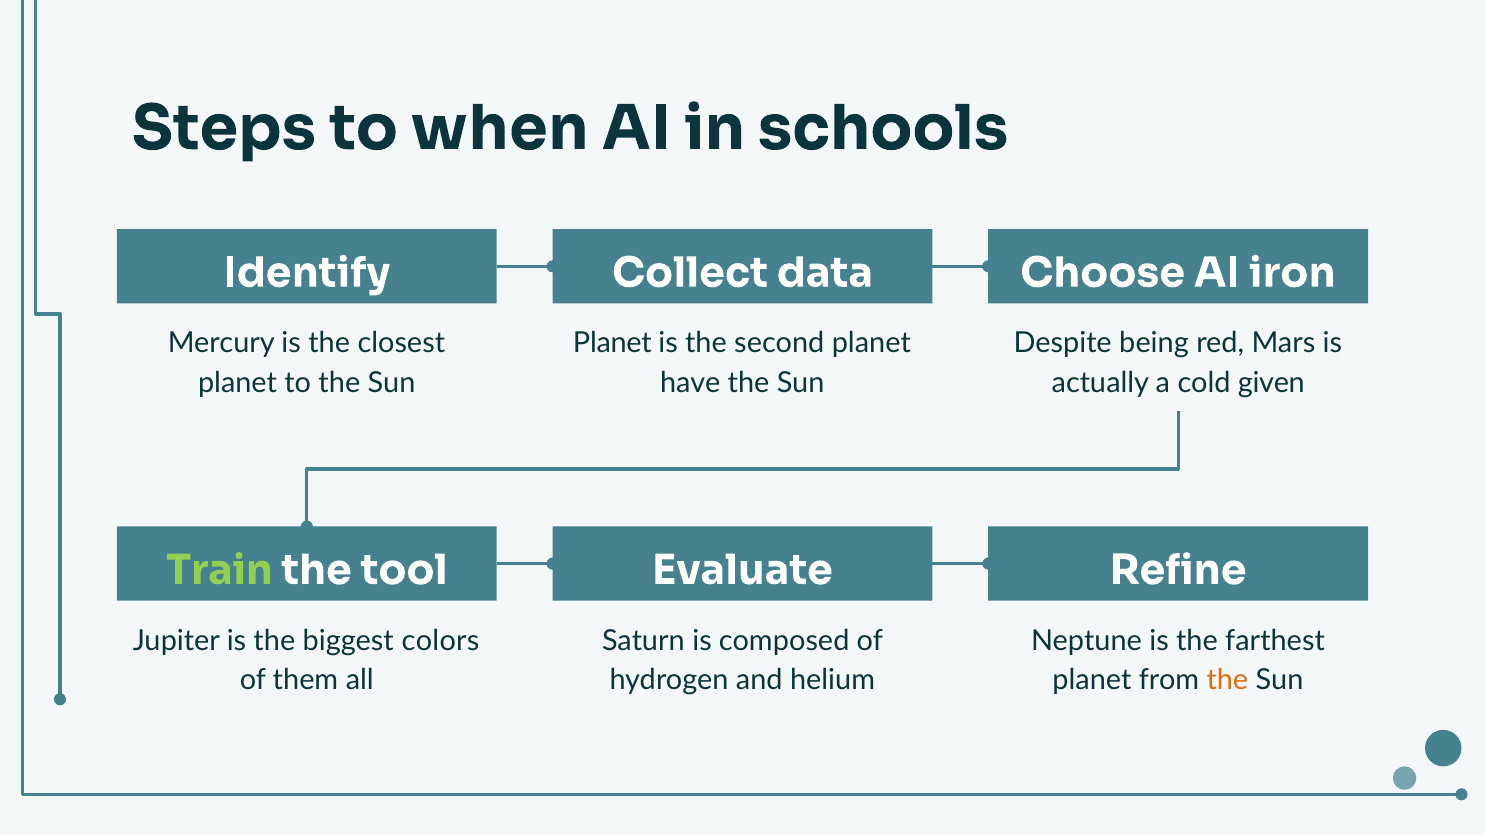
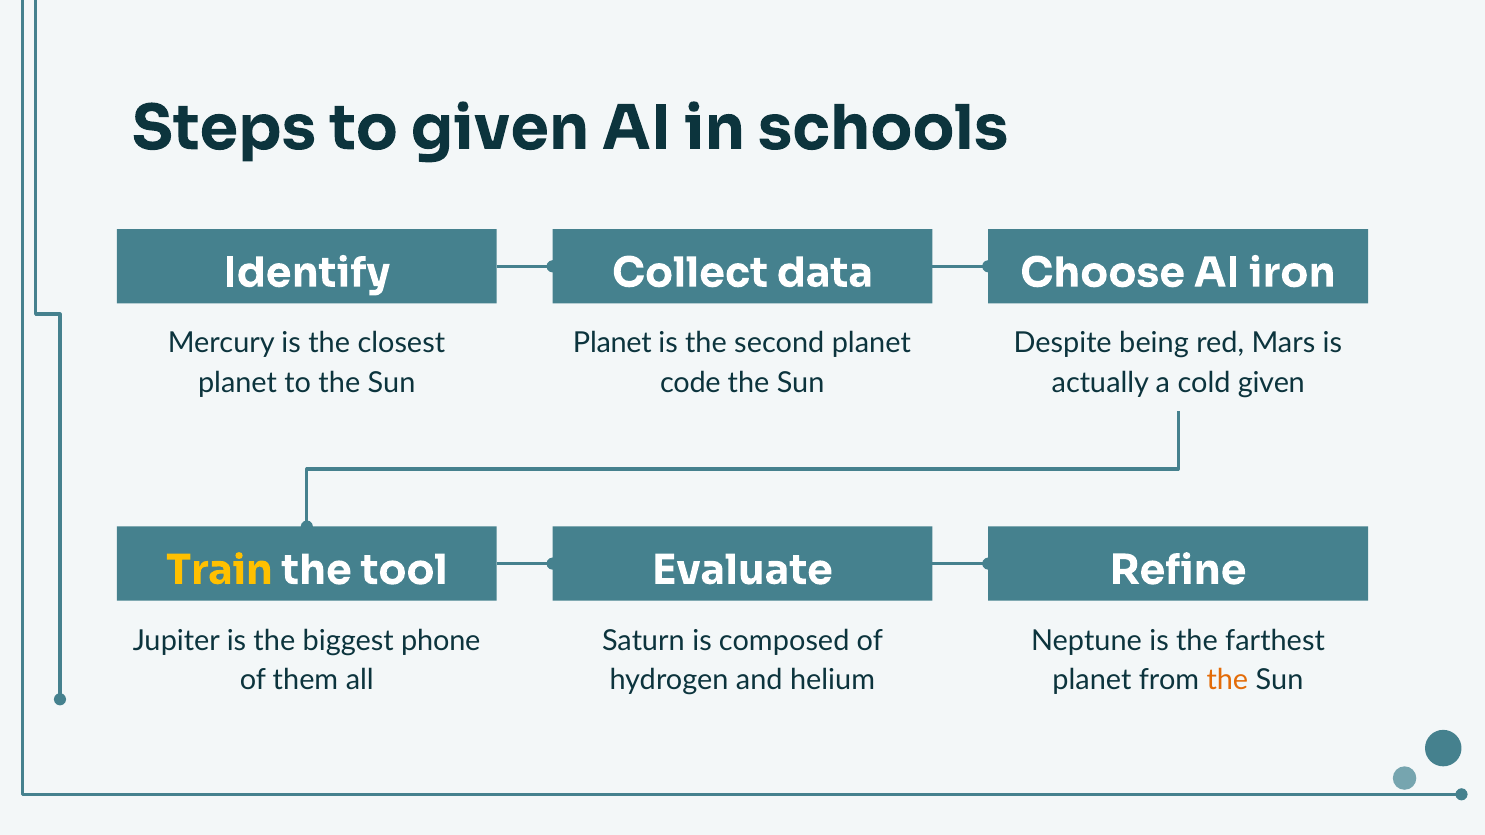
to when: when -> given
have: have -> code
Train colour: light green -> yellow
colors: colors -> phone
